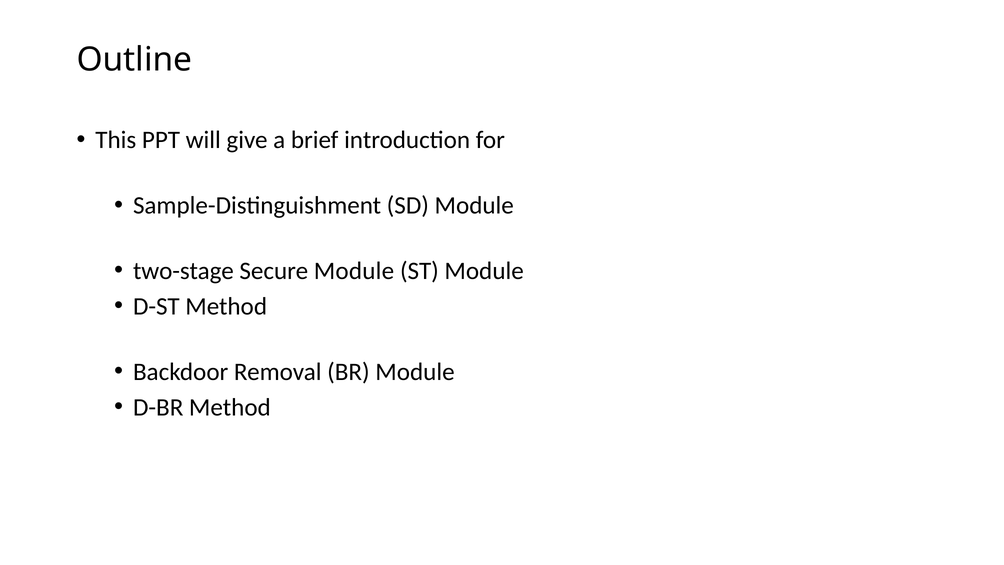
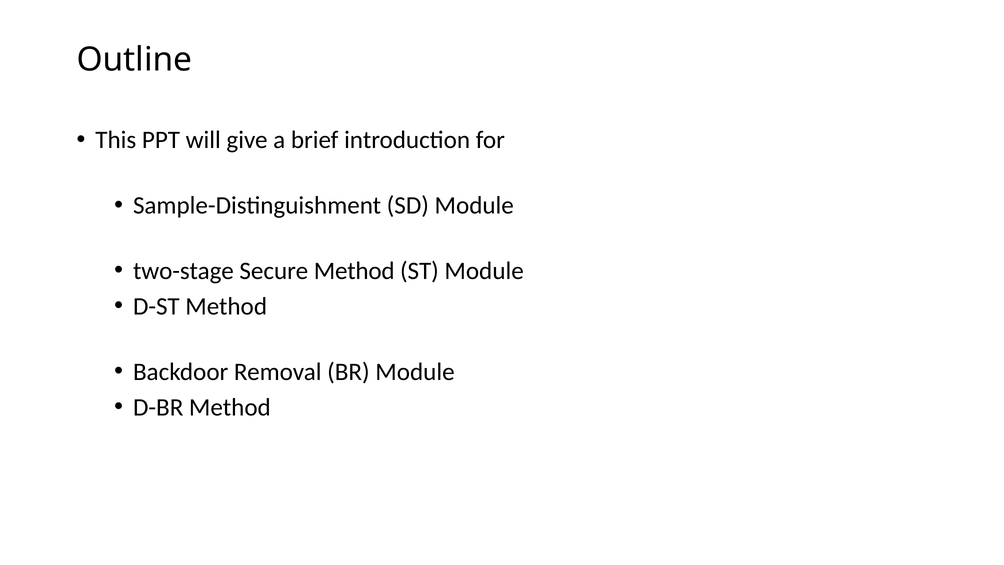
Secure Module: Module -> Method
